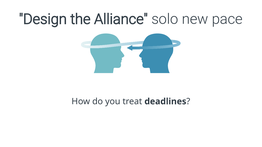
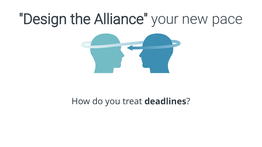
solo: solo -> your
